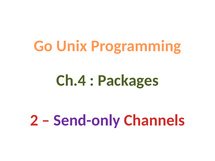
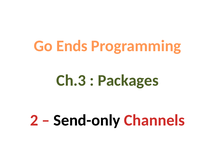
Unix: Unix -> Ends
Ch.4: Ch.4 -> Ch.3
Send-only colour: purple -> black
